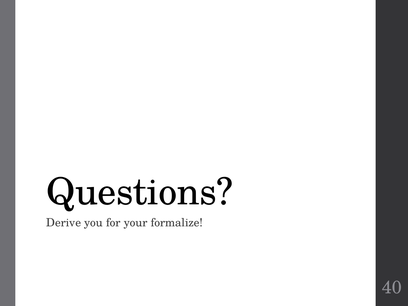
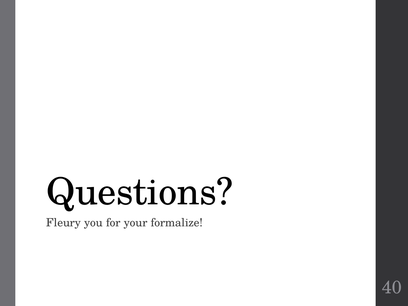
Derive: Derive -> Fleury
